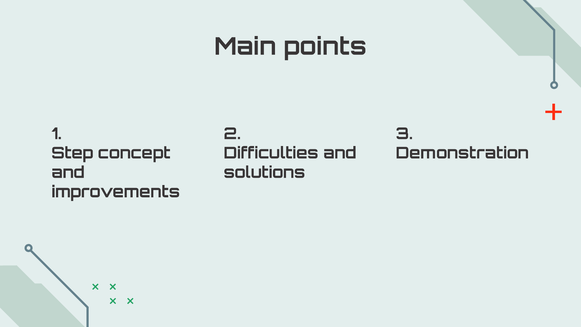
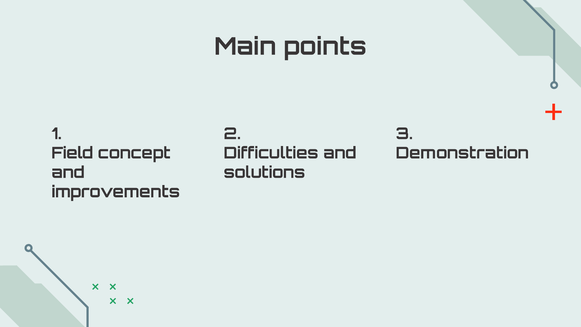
Step: Step -> Field
